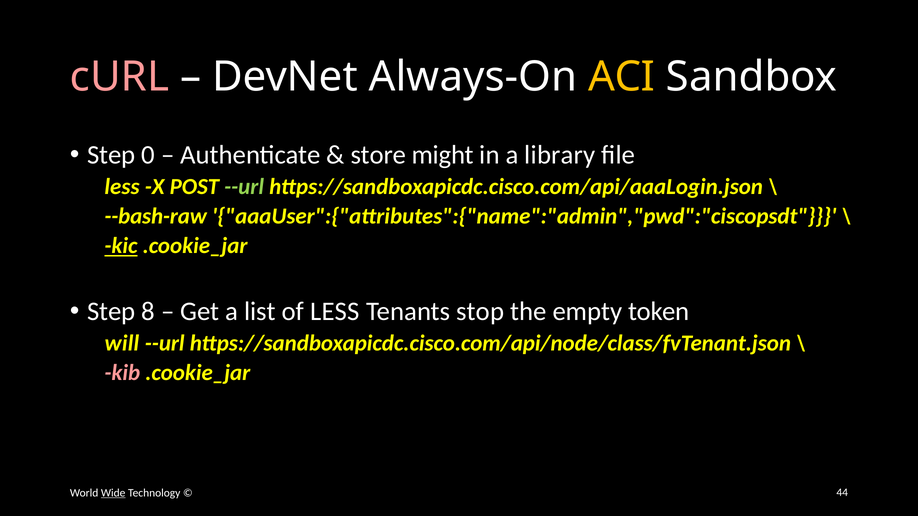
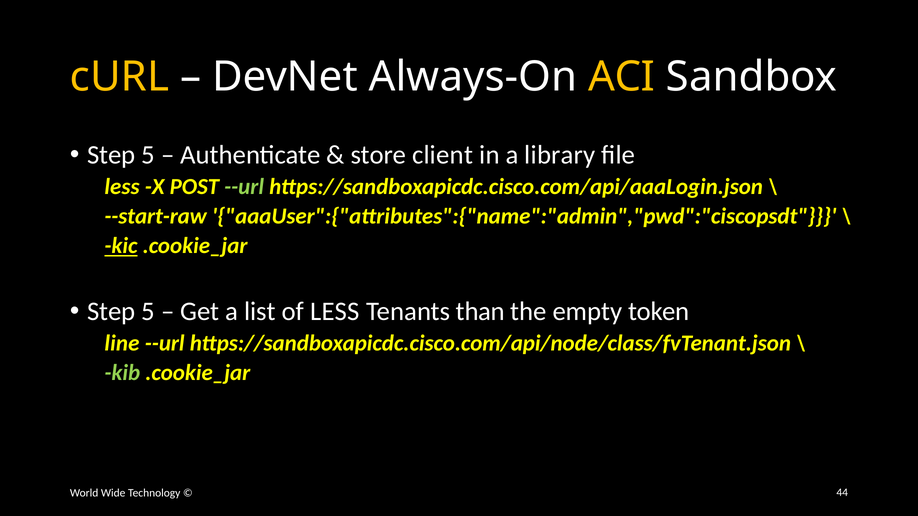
cURL colour: pink -> yellow
0 at (148, 155): 0 -> 5
might: might -> client
--bash-raw: --bash-raw -> --start-raw
8 at (148, 312): 8 -> 5
stop: stop -> than
will: will -> line
kib colour: pink -> light green
Wide underline: present -> none
